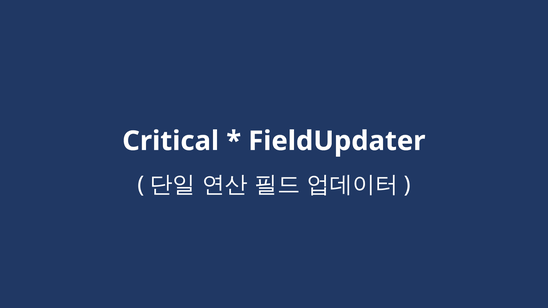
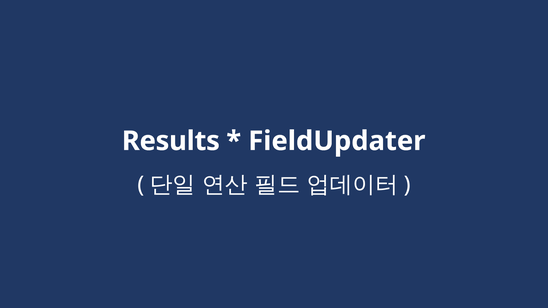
Critical: Critical -> Results
